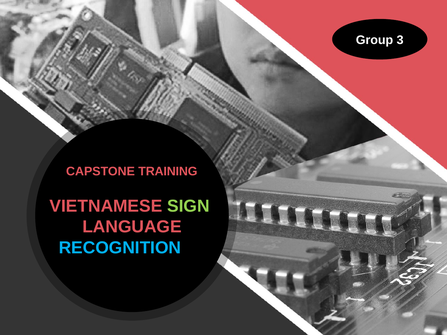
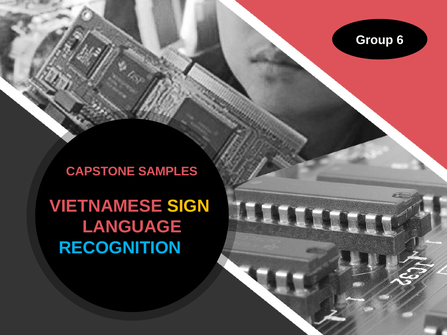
3: 3 -> 6
TRAINING: TRAINING -> SAMPLES
SIGN colour: light green -> yellow
